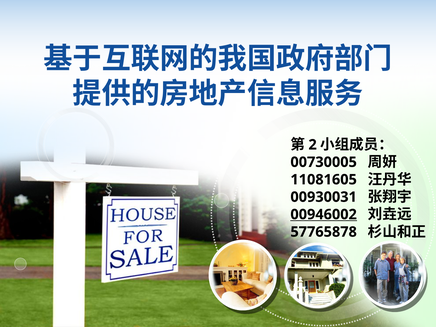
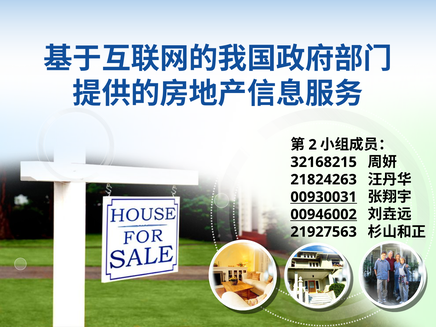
00730005: 00730005 -> 32168215
11081605: 11081605 -> 21824263
00930031 underline: none -> present
57765878: 57765878 -> 21927563
